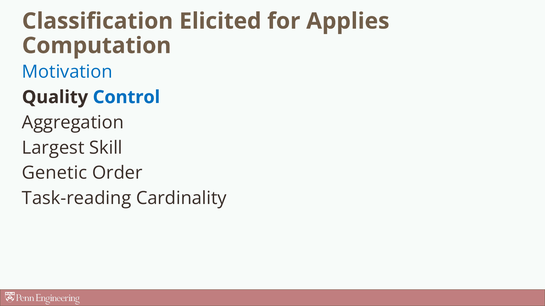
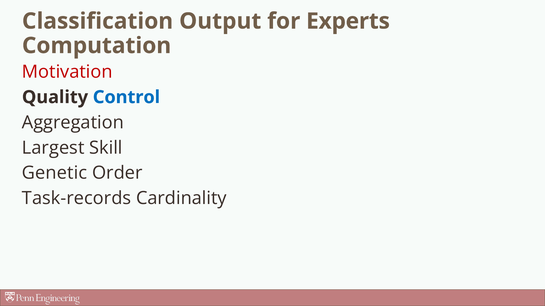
Elicited: Elicited -> Output
Applies: Applies -> Experts
Motivation colour: blue -> red
Task-reading: Task-reading -> Task-records
